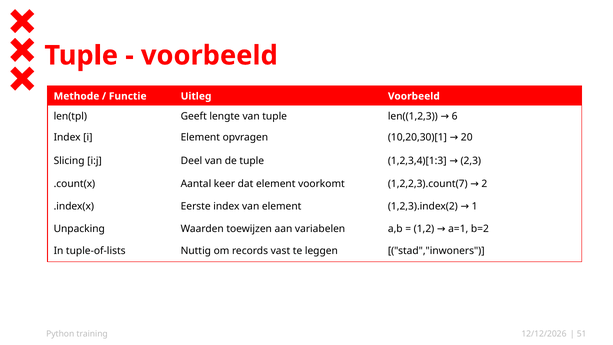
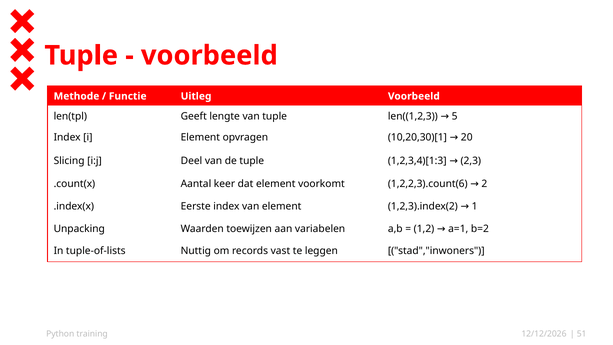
6: 6 -> 5
1,2,2,3).count(7: 1,2,2,3).count(7 -> 1,2,2,3).count(6
